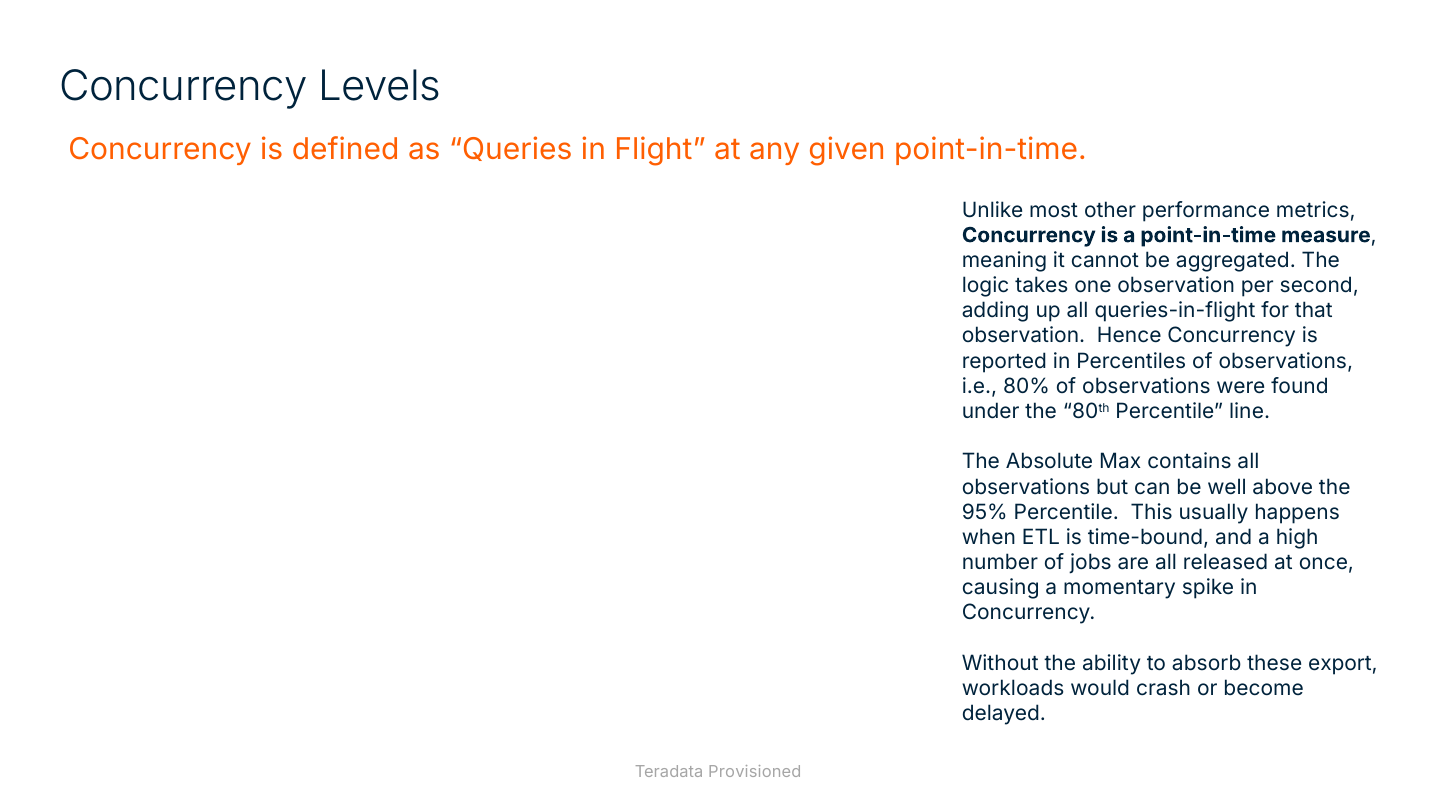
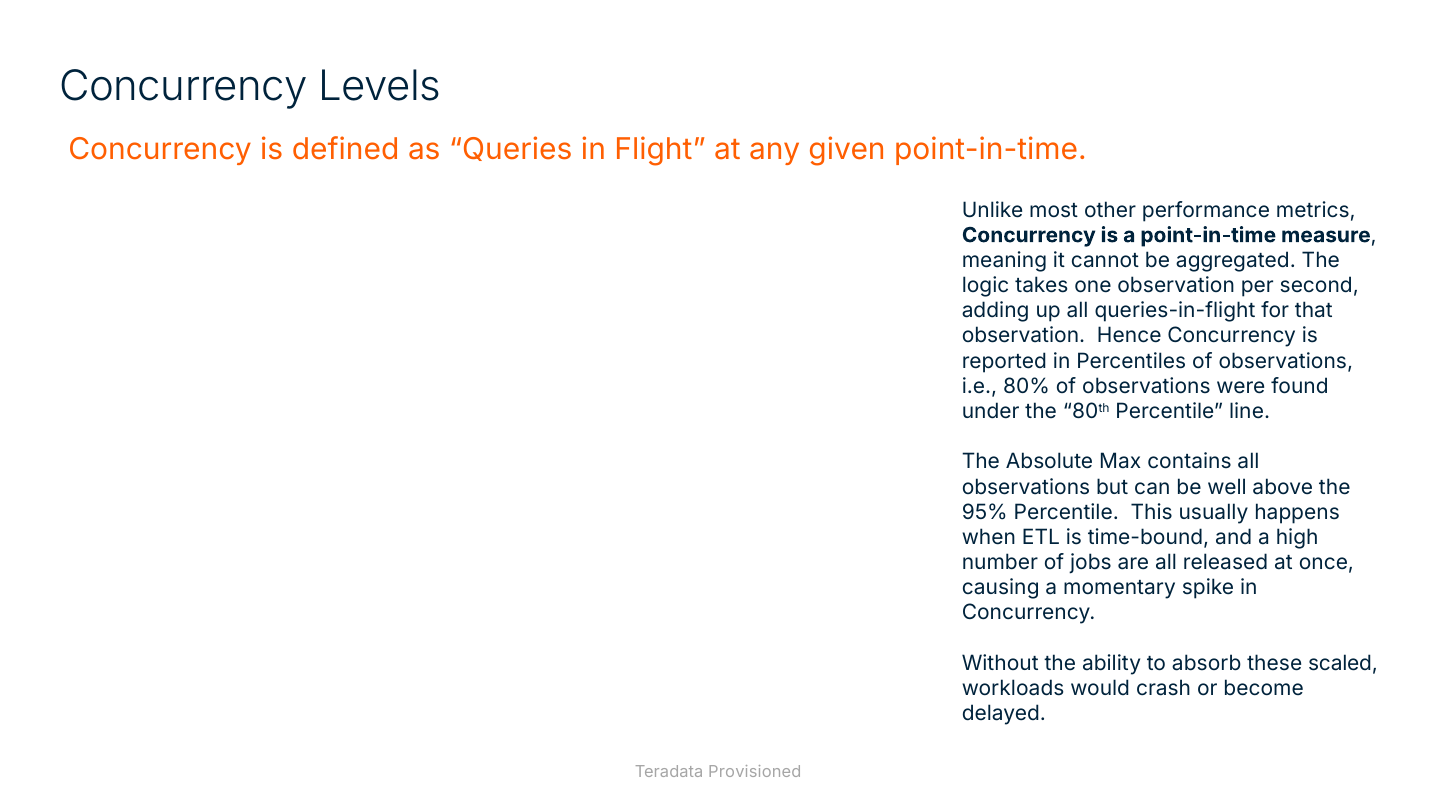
export: export -> scaled
